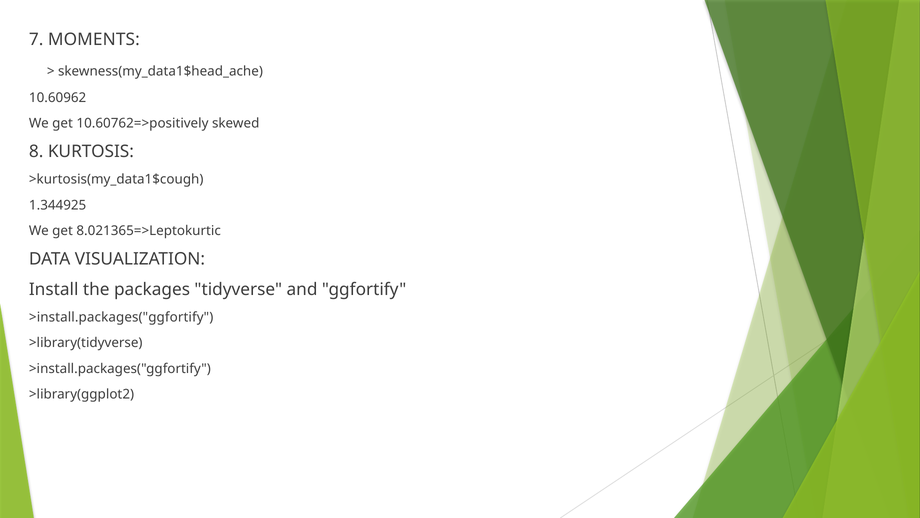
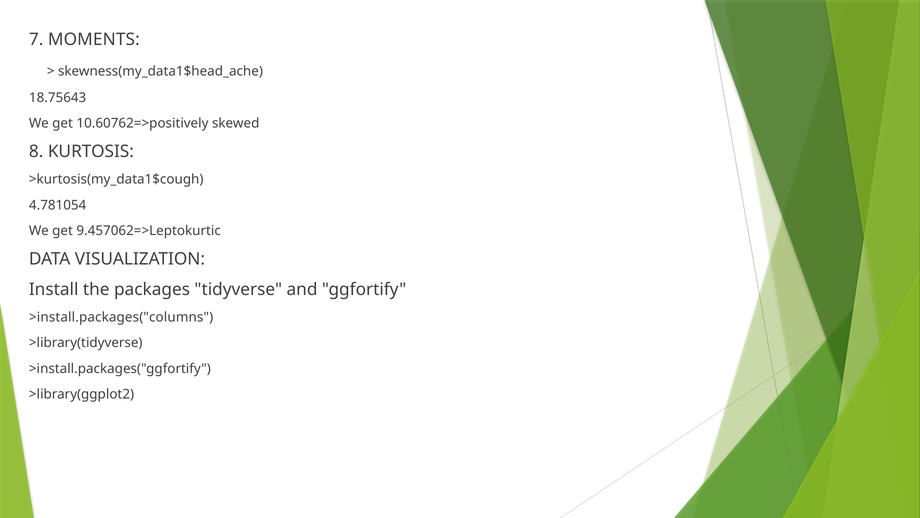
10.60962: 10.60962 -> 18.75643
1.344925: 1.344925 -> 4.781054
8.021365=>Leptokurtic: 8.021365=>Leptokurtic -> 9.457062=>Leptokurtic
>install.packages("ggfortify at (121, 317): >install.packages("ggfortify -> >install.packages("columns
